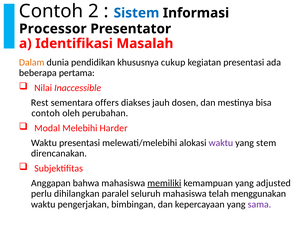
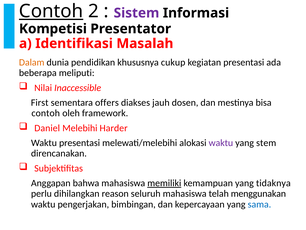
Contoh at (51, 11) underline: none -> present
Sistem colour: blue -> purple
Processor: Processor -> Kompetisi
pertama: pertama -> meliputi
Rest: Rest -> First
perubahan: perubahan -> framework
Modal: Modal -> Daniel
adjusted: adjusted -> tidaknya
paralel: paralel -> reason
sama colour: purple -> blue
